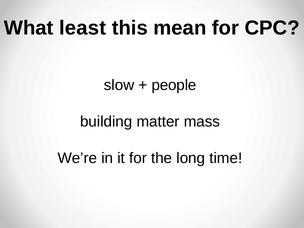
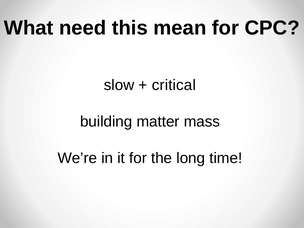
least: least -> need
people: people -> critical
